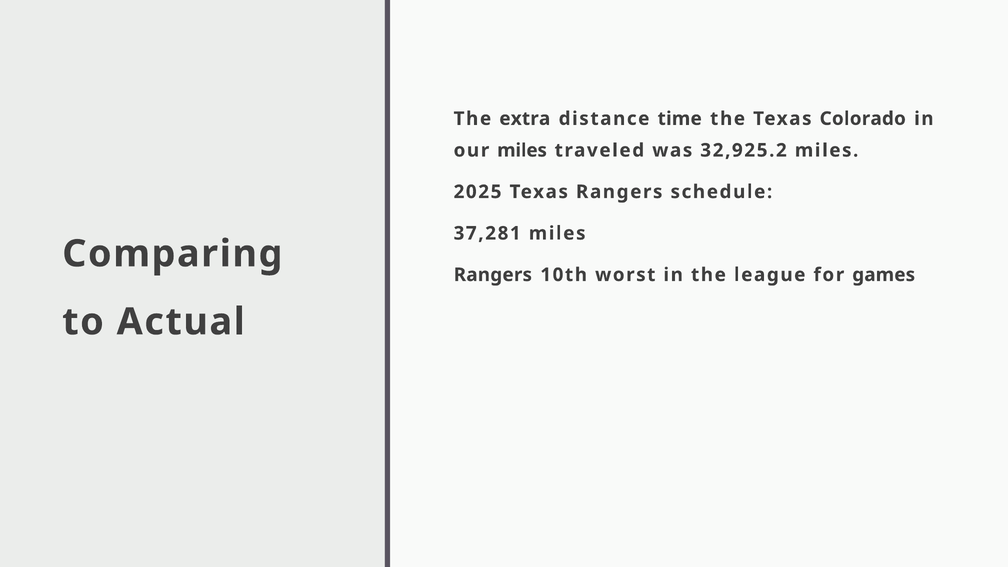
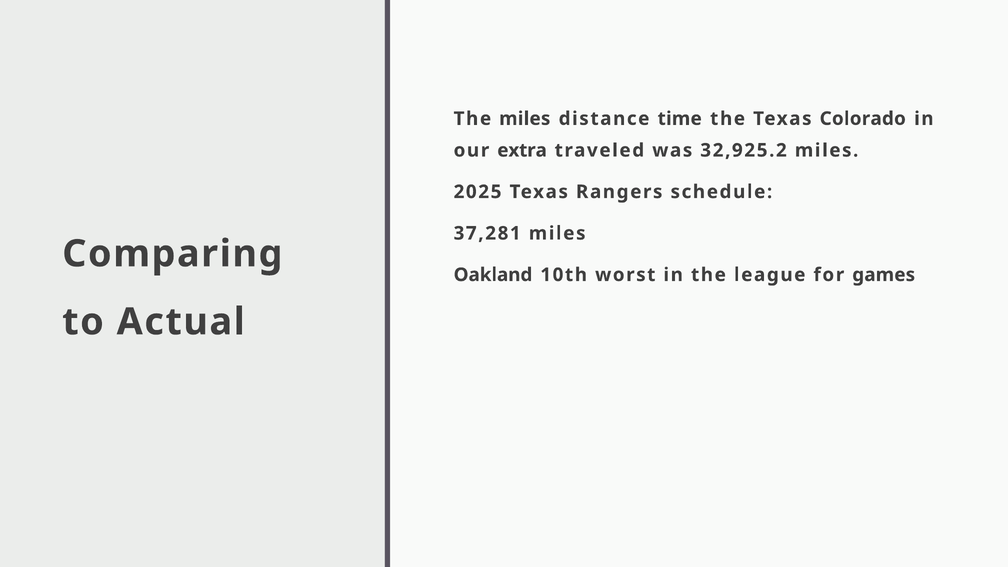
The extra: extra -> miles
our miles: miles -> extra
Rangers at (493, 275): Rangers -> Oakland
